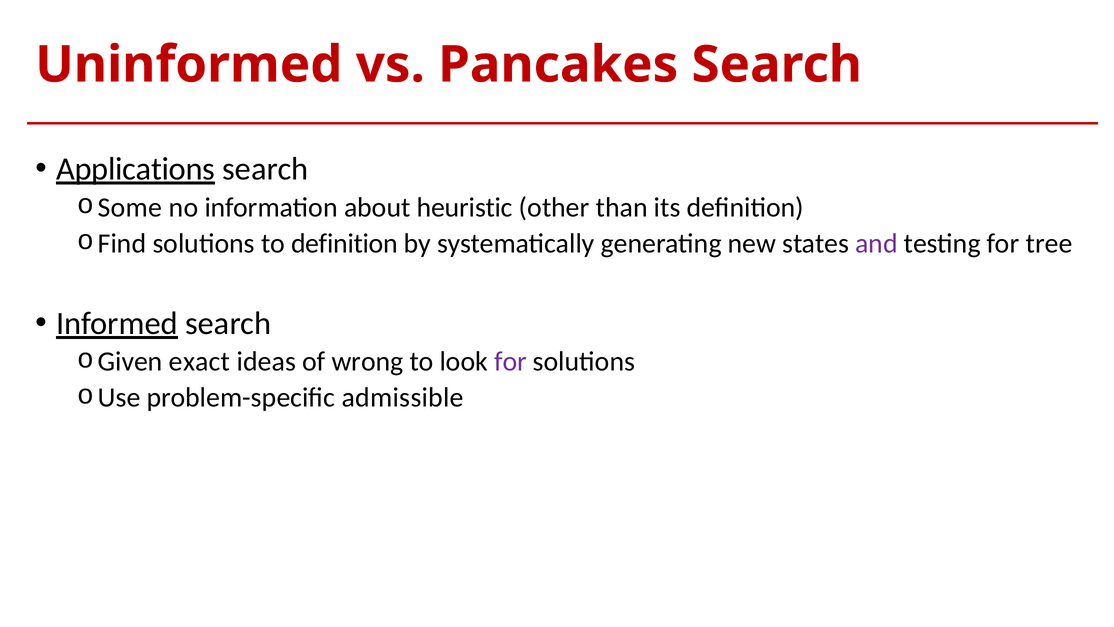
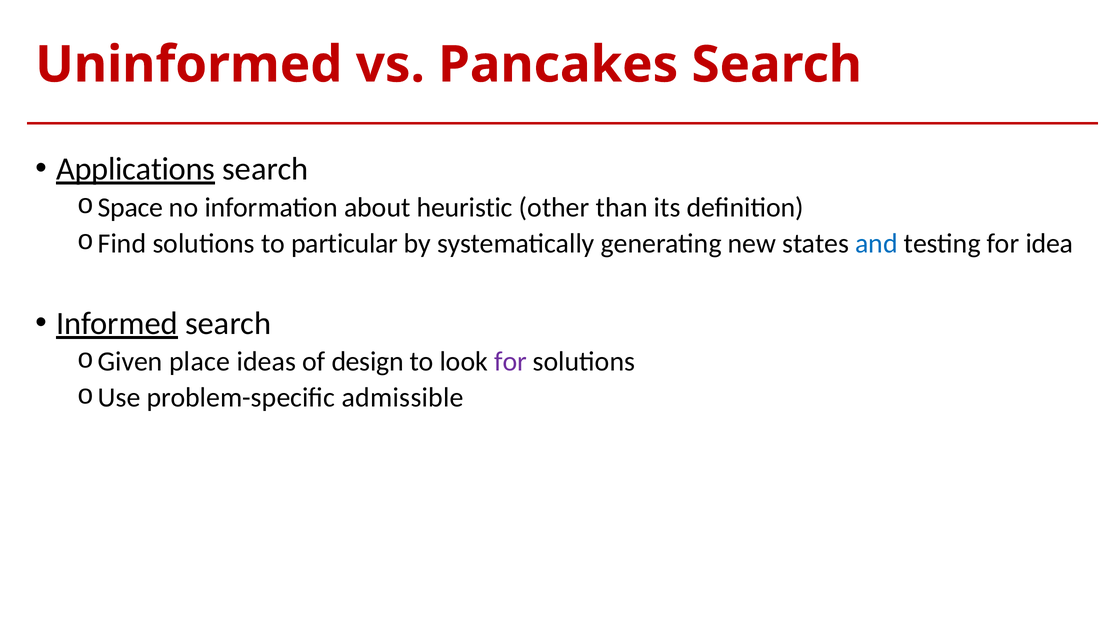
Some: Some -> Space
to definition: definition -> particular
and colour: purple -> blue
tree: tree -> idea
exact: exact -> place
wrong: wrong -> design
